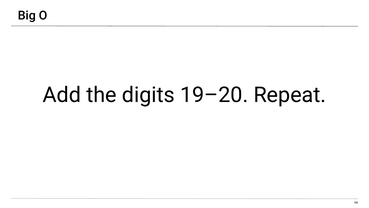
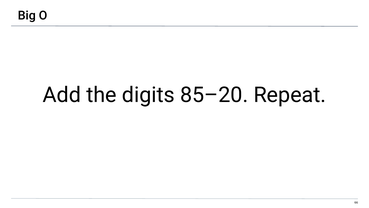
19–20: 19–20 -> 85–20
